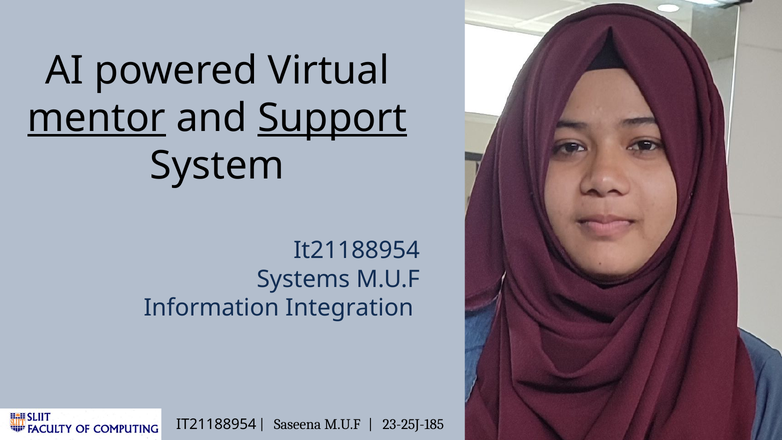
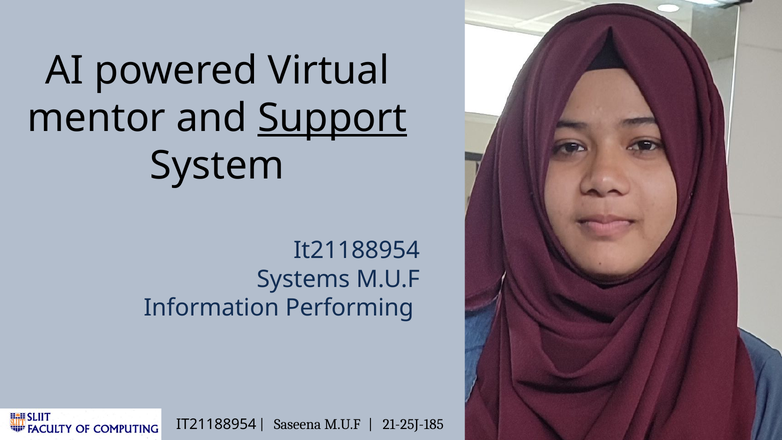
mentor underline: present -> none
Integration: Integration -> Performing
23-25J-185: 23-25J-185 -> 21-25J-185
